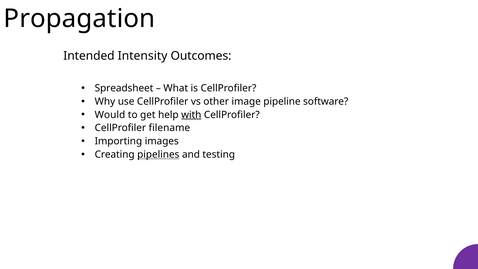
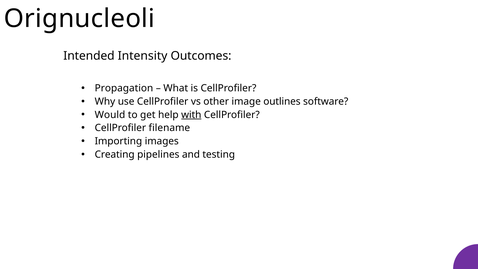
Propagation: Propagation -> Orignucleoli
Spreadsheet: Spreadsheet -> Propagation
pipeline: pipeline -> outlines
pipelines underline: present -> none
